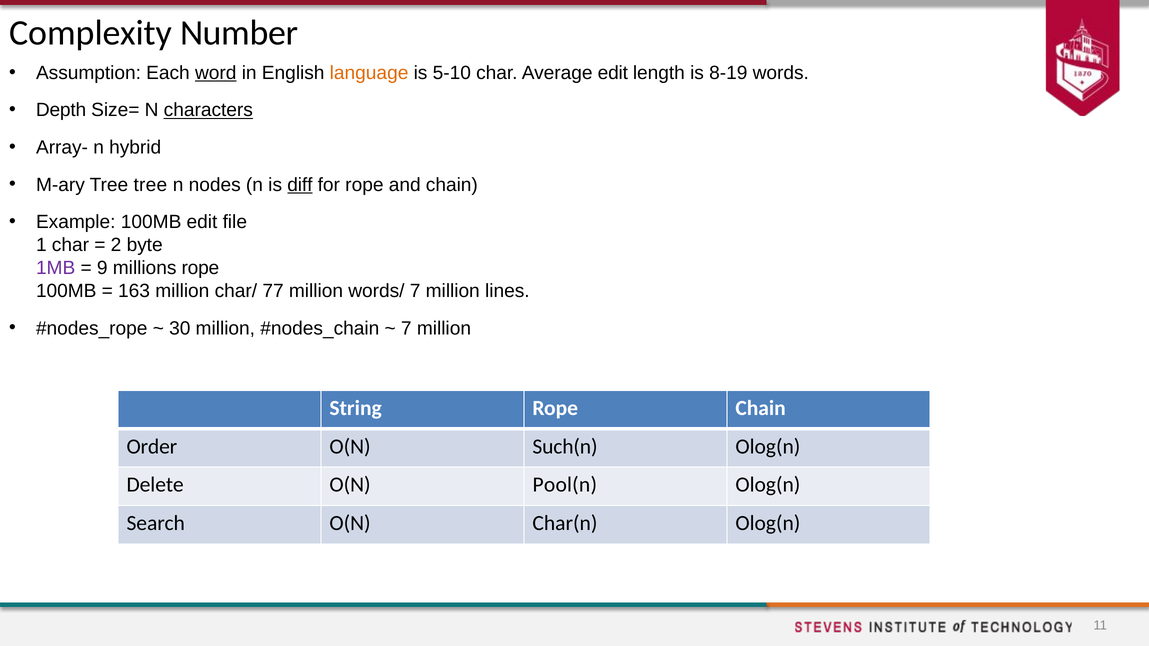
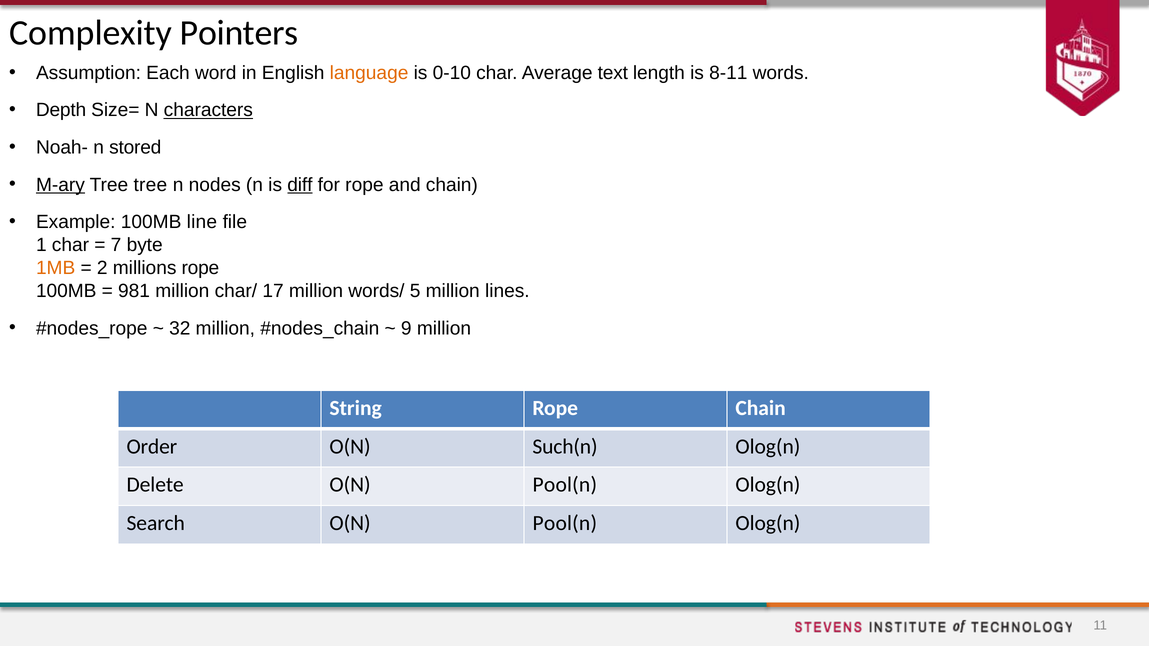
Number: Number -> Pointers
word underline: present -> none
5-10: 5-10 -> 0-10
Average edit: edit -> text
8-19: 8-19 -> 8-11
Array-: Array- -> Noah-
hybrid: hybrid -> stored
M-ary underline: none -> present
100MB edit: edit -> line
2: 2 -> 7
1MB colour: purple -> orange
9: 9 -> 2
163: 163 -> 981
77: 77 -> 17
words/ 7: 7 -> 5
30: 30 -> 32
7 at (406, 328): 7 -> 9
Search O(N Char(n: Char(n -> Pool(n
